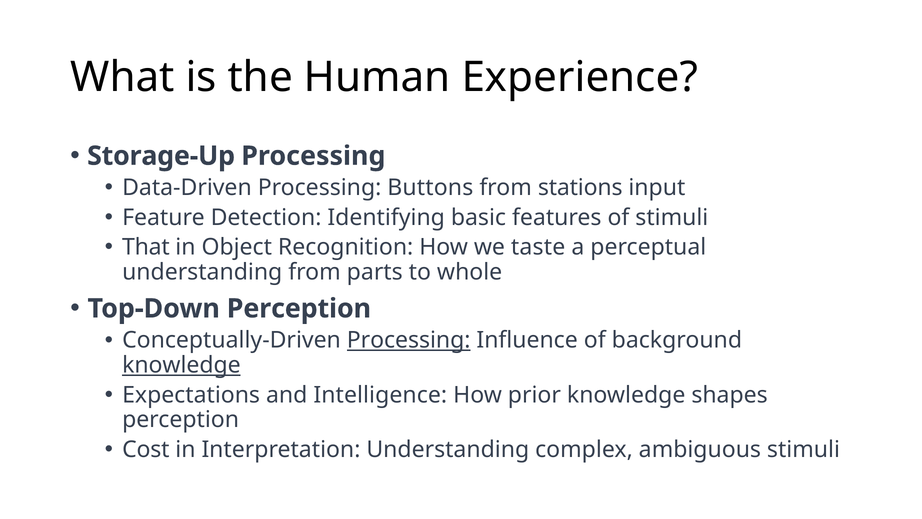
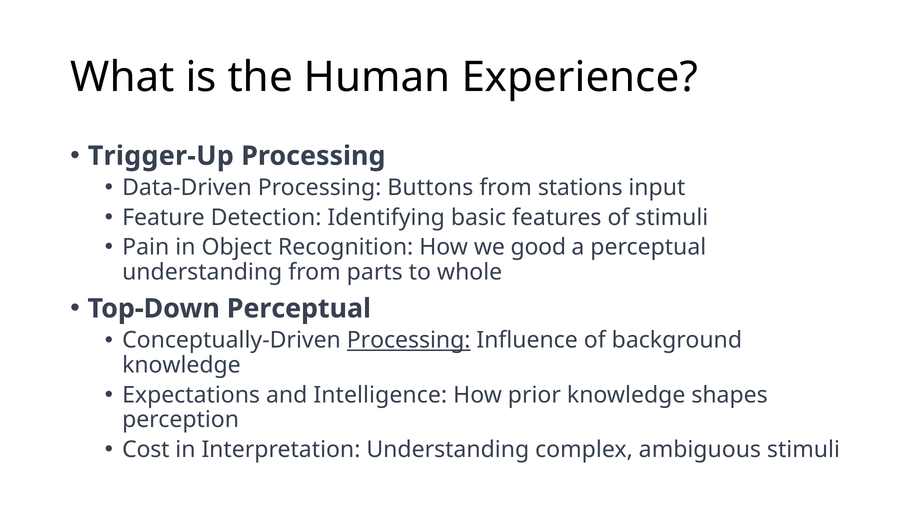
Storage-Up: Storage-Up -> Trigger-Up
That: That -> Pain
taste: taste -> good
Top-Down Perception: Perception -> Perceptual
knowledge at (181, 365) underline: present -> none
